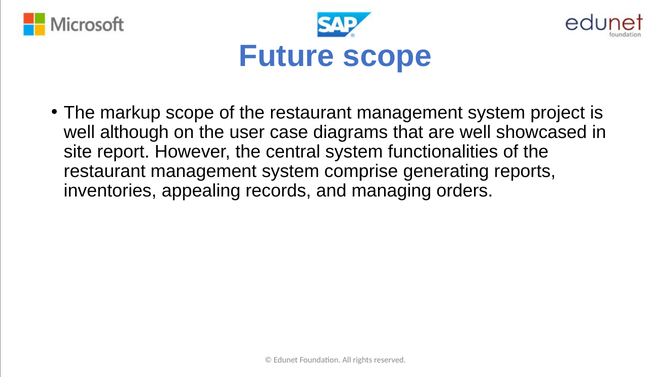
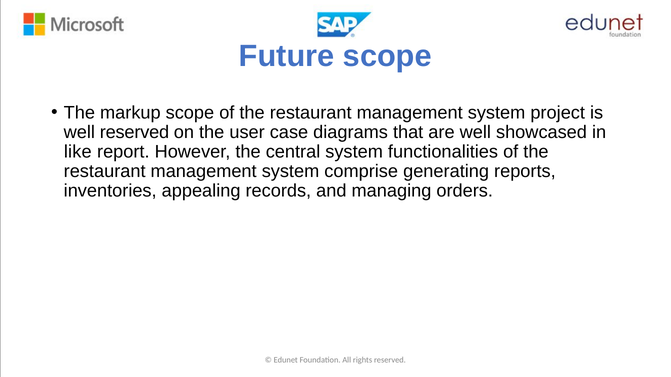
well although: although -> reserved
site: site -> like
